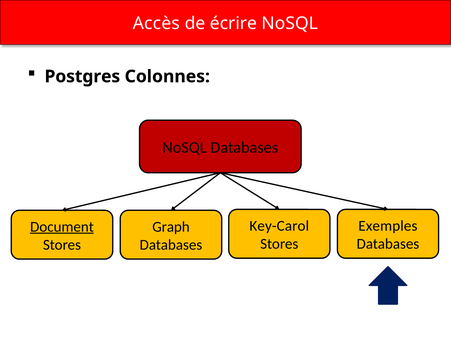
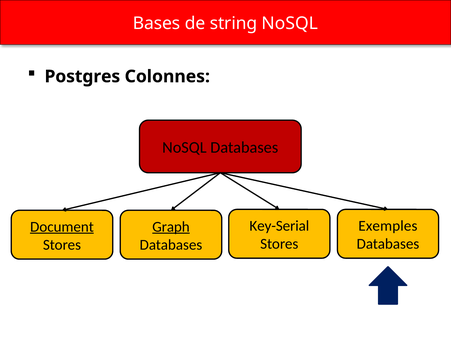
Accès: Accès -> Bases
écrire: écrire -> string
Key-Carol: Key-Carol -> Key-Serial
Graph underline: none -> present
